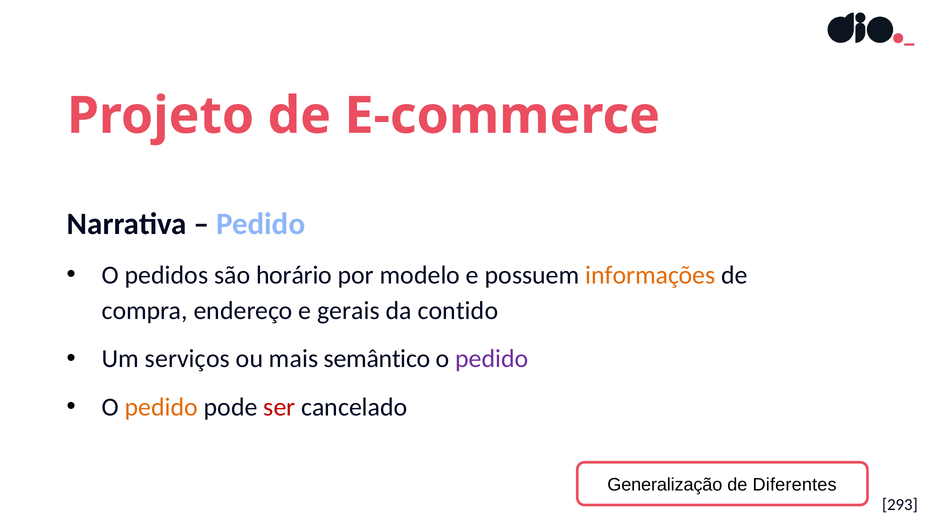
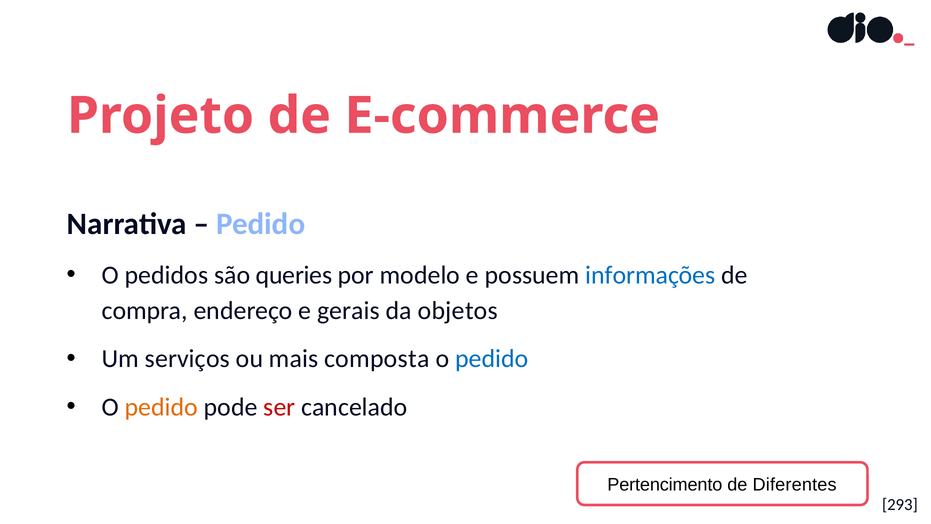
horário: horário -> queries
informações colour: orange -> blue
contido: contido -> objetos
semântico: semântico -> composta
pedido at (492, 359) colour: purple -> blue
Generalização: Generalização -> Pertencimento
